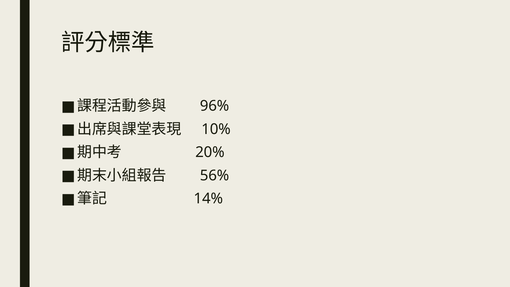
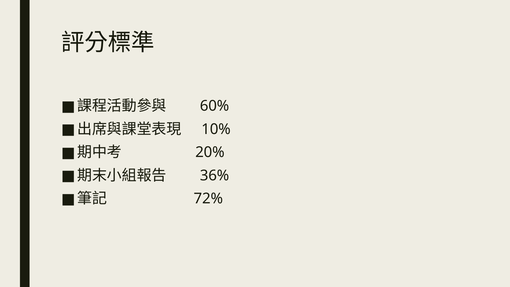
96%: 96% -> 60%
56%: 56% -> 36%
14%: 14% -> 72%
